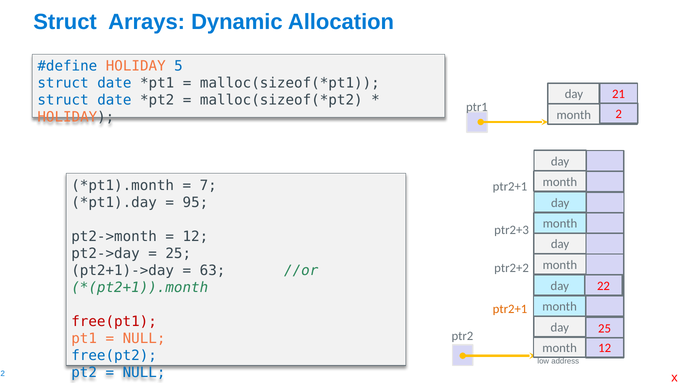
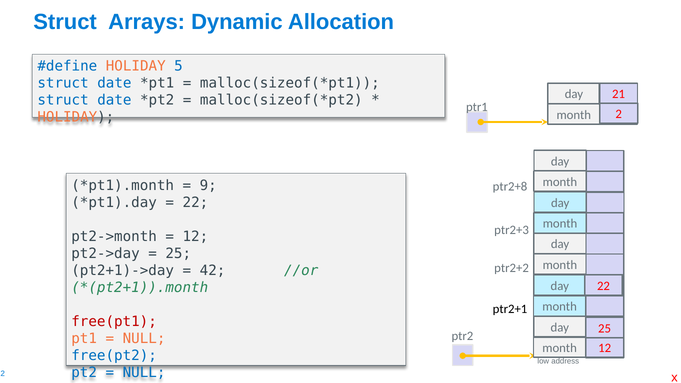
7: 7 -> 9
ptr2+1 at (510, 187): ptr2+1 -> ptr2+8
95 at (195, 202): 95 -> 22
63: 63 -> 42
ptr2+1 at (510, 309) colour: orange -> black
